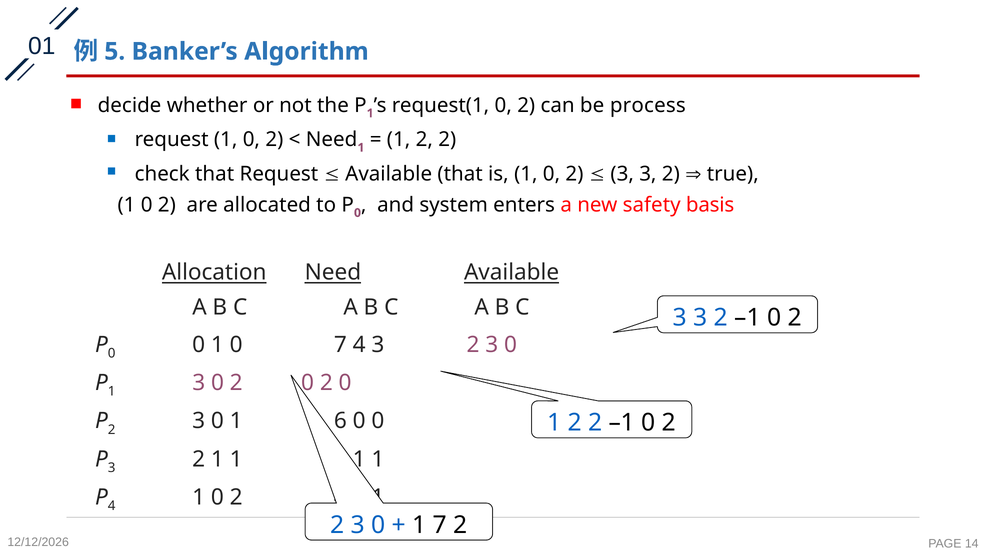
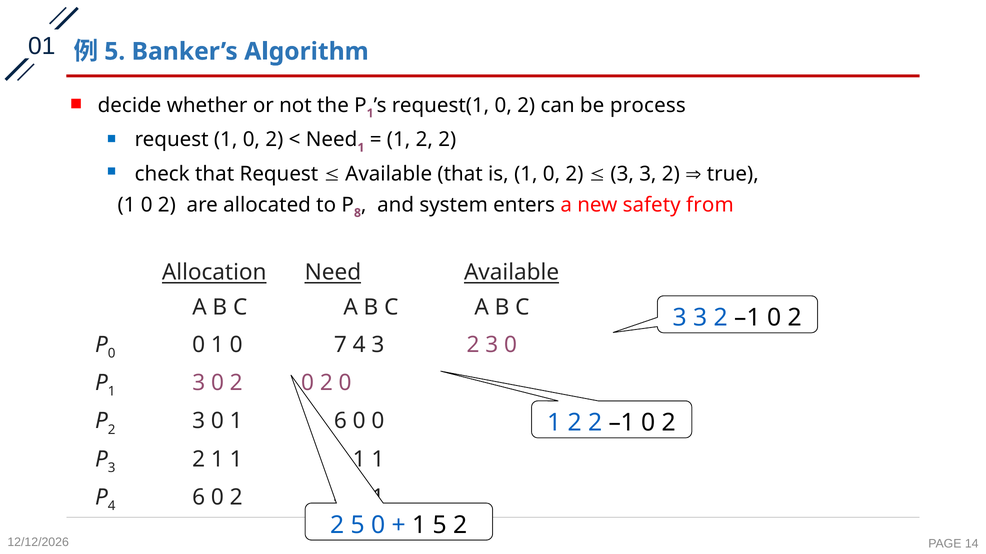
0 at (357, 213): 0 -> 8
basis: basis -> from
4 1: 1 -> 6
3 at (358, 526): 3 -> 5
1 7: 7 -> 5
